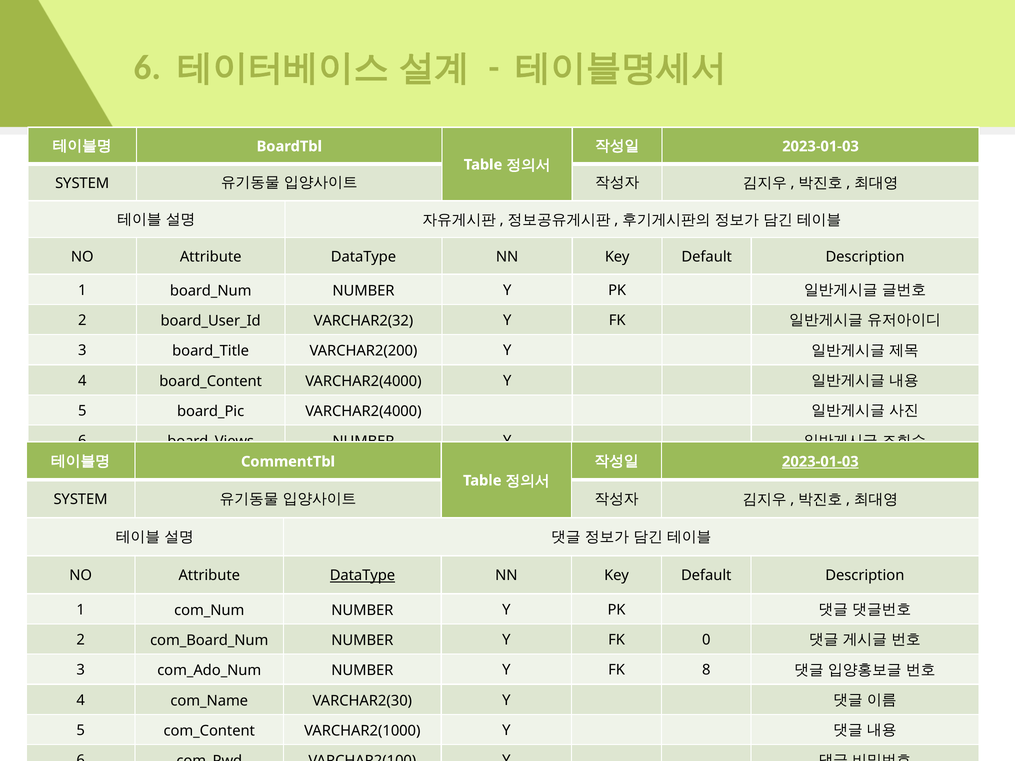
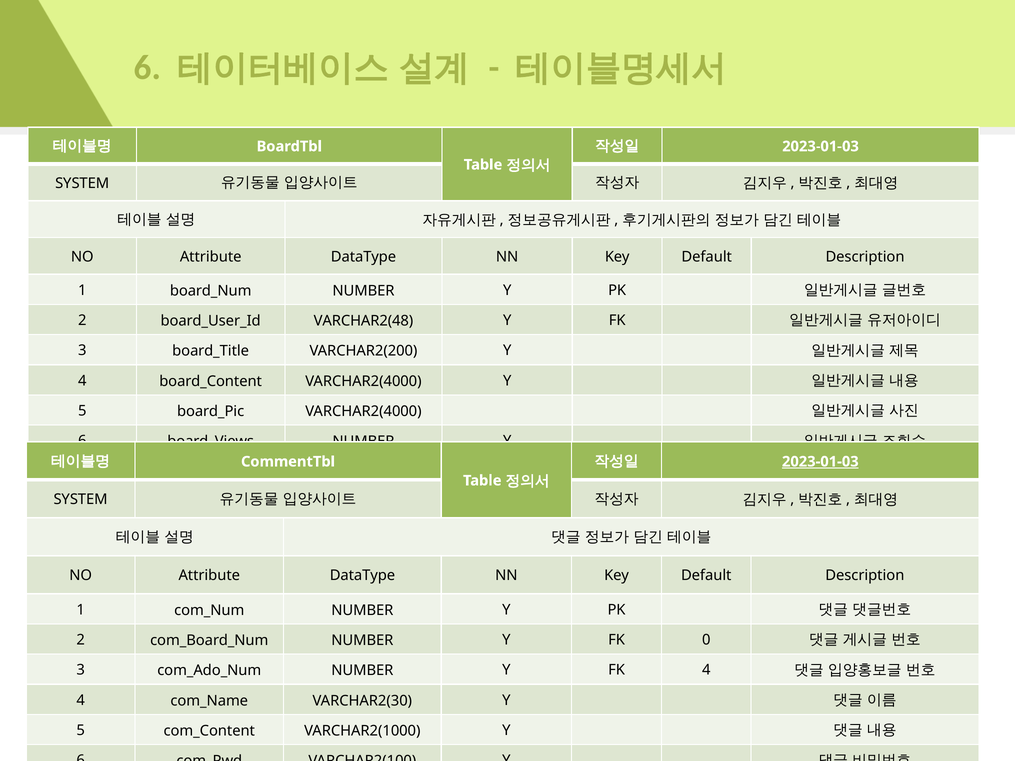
VARCHAR2(32: VARCHAR2(32 -> VARCHAR2(48
DataType at (362, 576) underline: present -> none
FK 8: 8 -> 4
